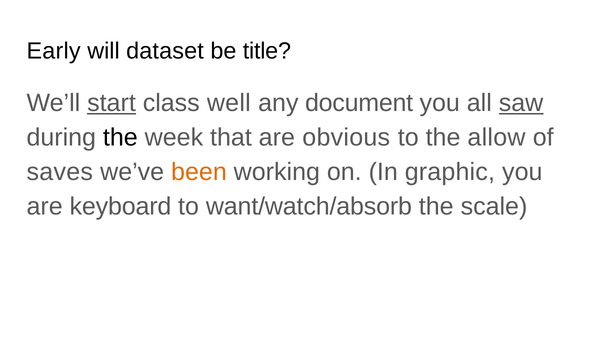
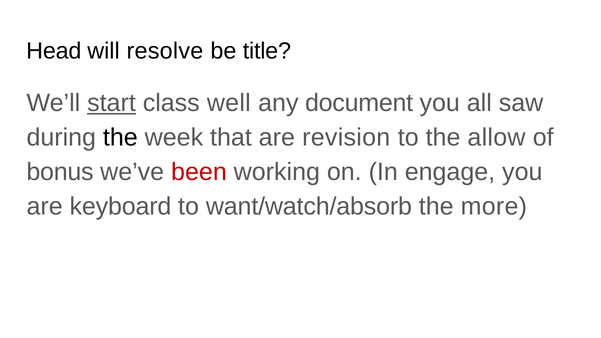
Early: Early -> Head
dataset: dataset -> resolve
saw underline: present -> none
obvious: obvious -> revision
saves: saves -> bonus
been colour: orange -> red
graphic: graphic -> engage
scale: scale -> more
